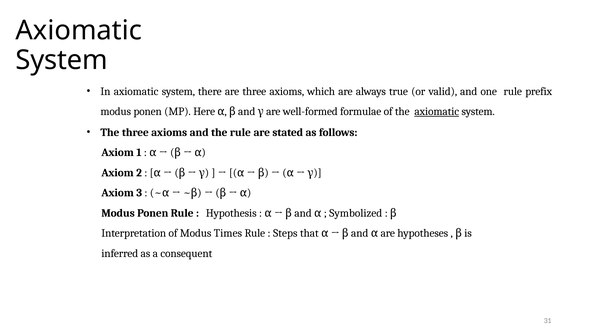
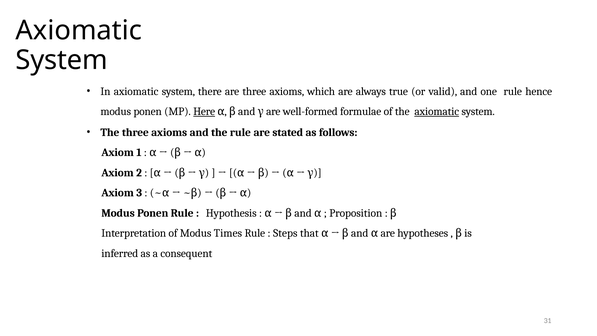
prefix: prefix -> hence
Here underline: none -> present
Symbolized: Symbolized -> Proposition
